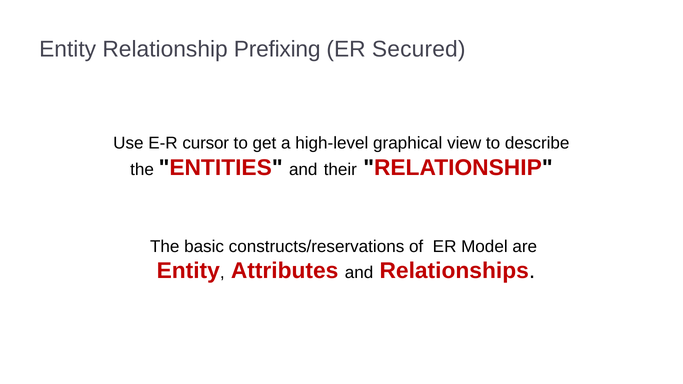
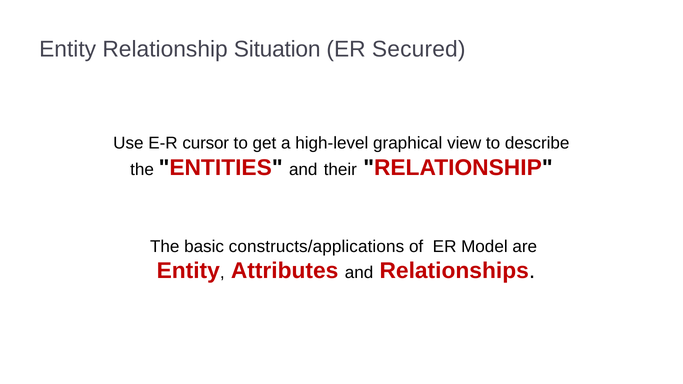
Prefixing: Prefixing -> Situation
constructs/reservations: constructs/reservations -> constructs/applications
